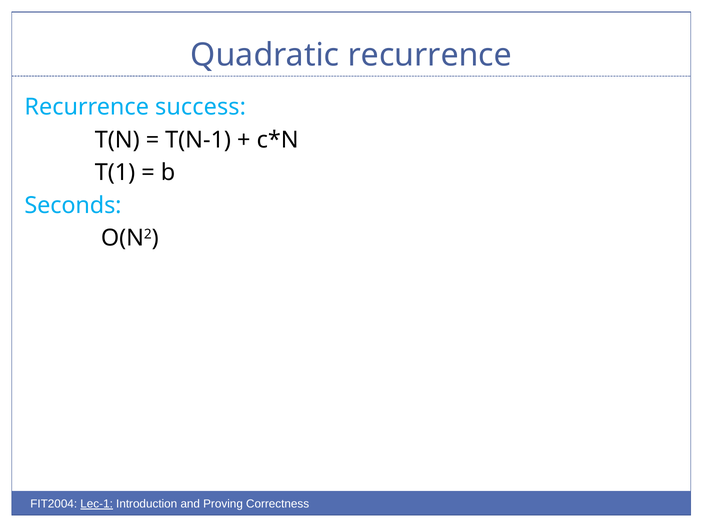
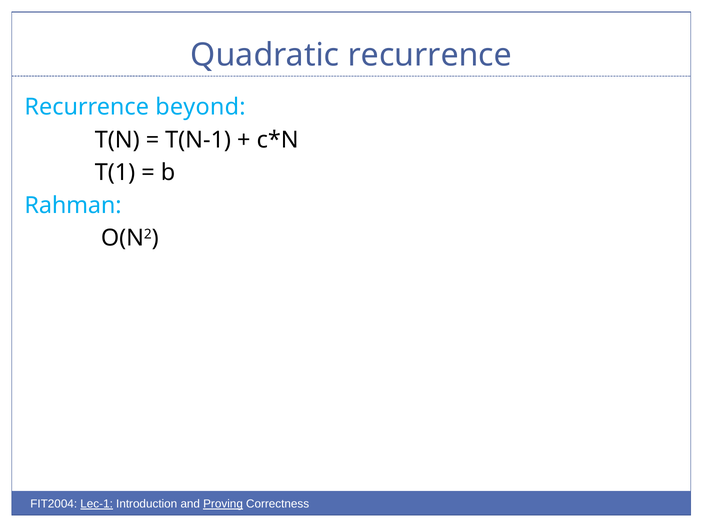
success: success -> beyond
Seconds: Seconds -> Rahman
Proving underline: none -> present
